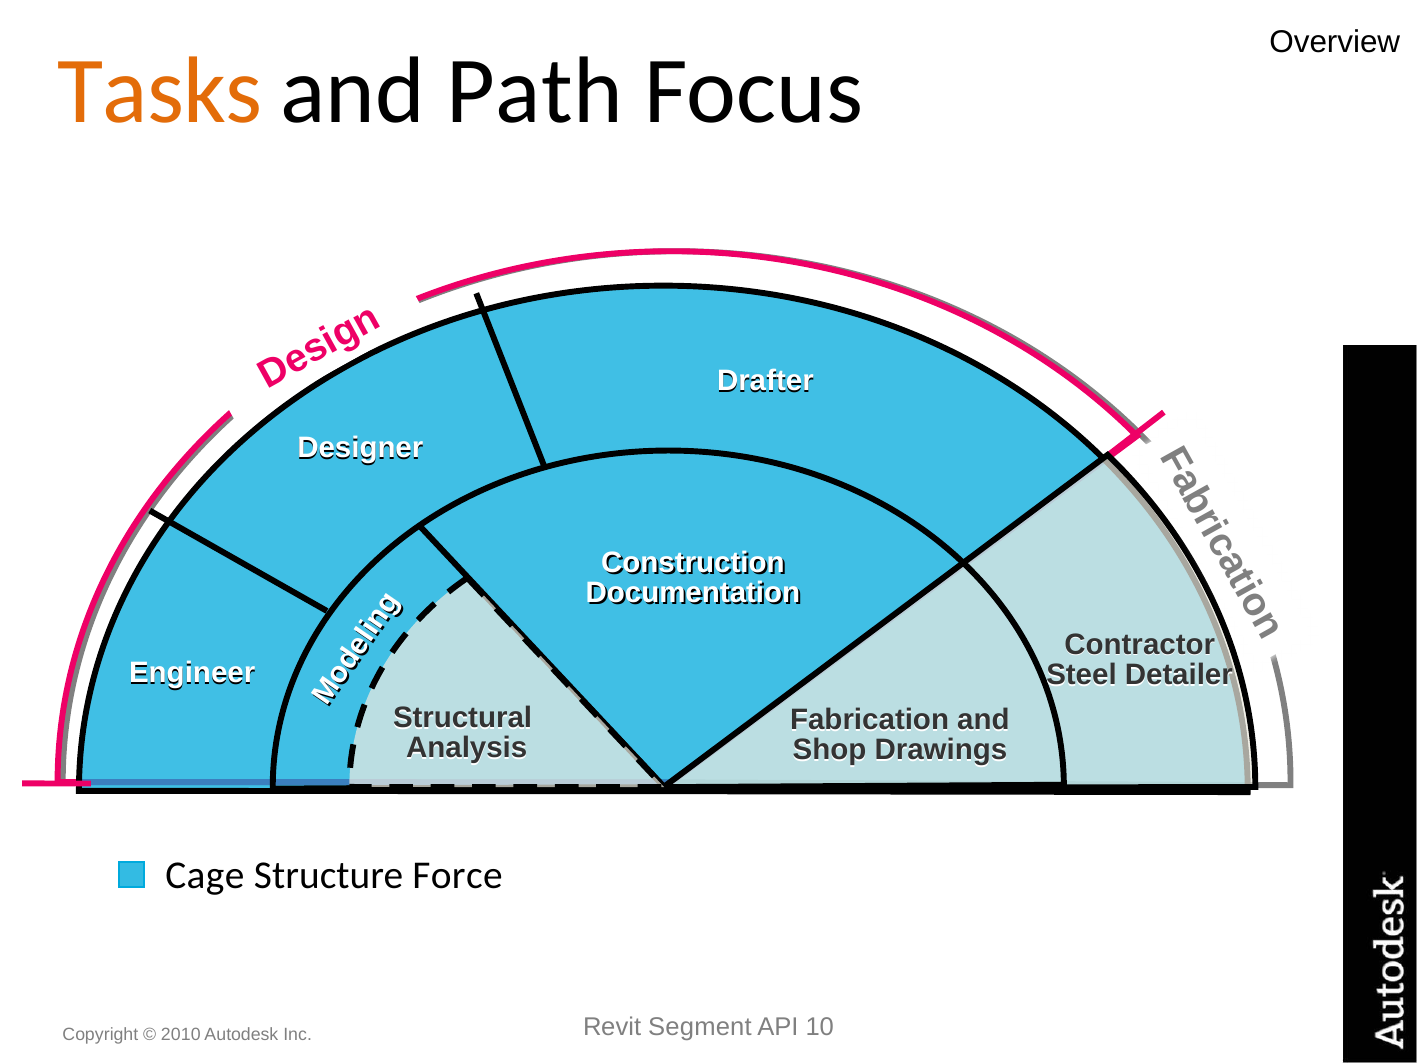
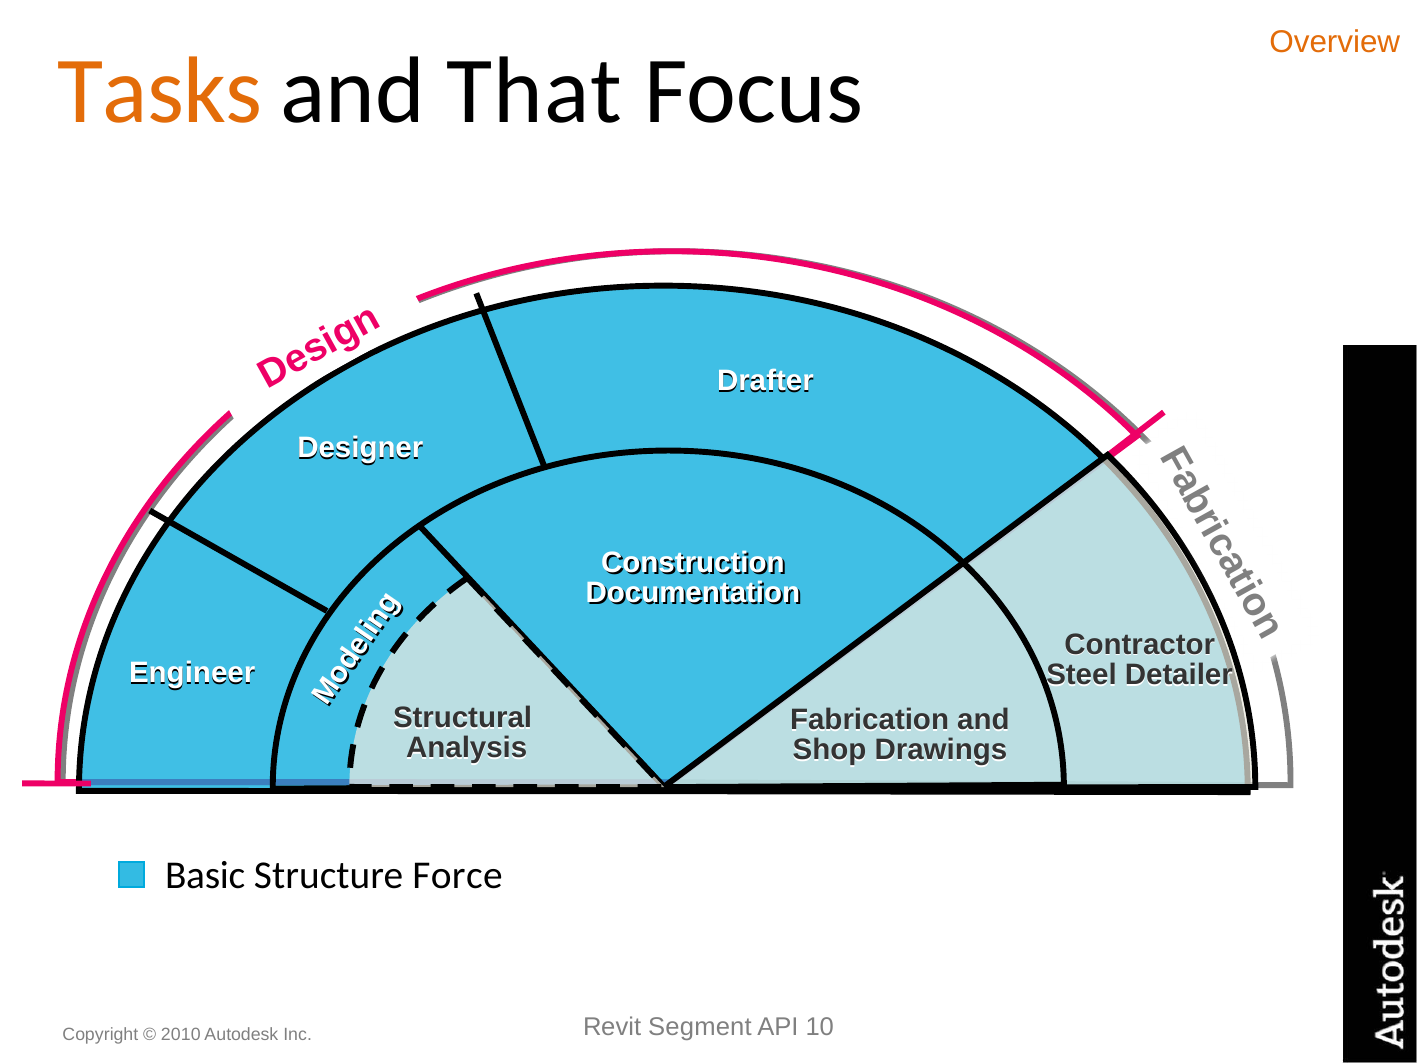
Overview colour: black -> orange
Path: Path -> That
Cage: Cage -> Basic
